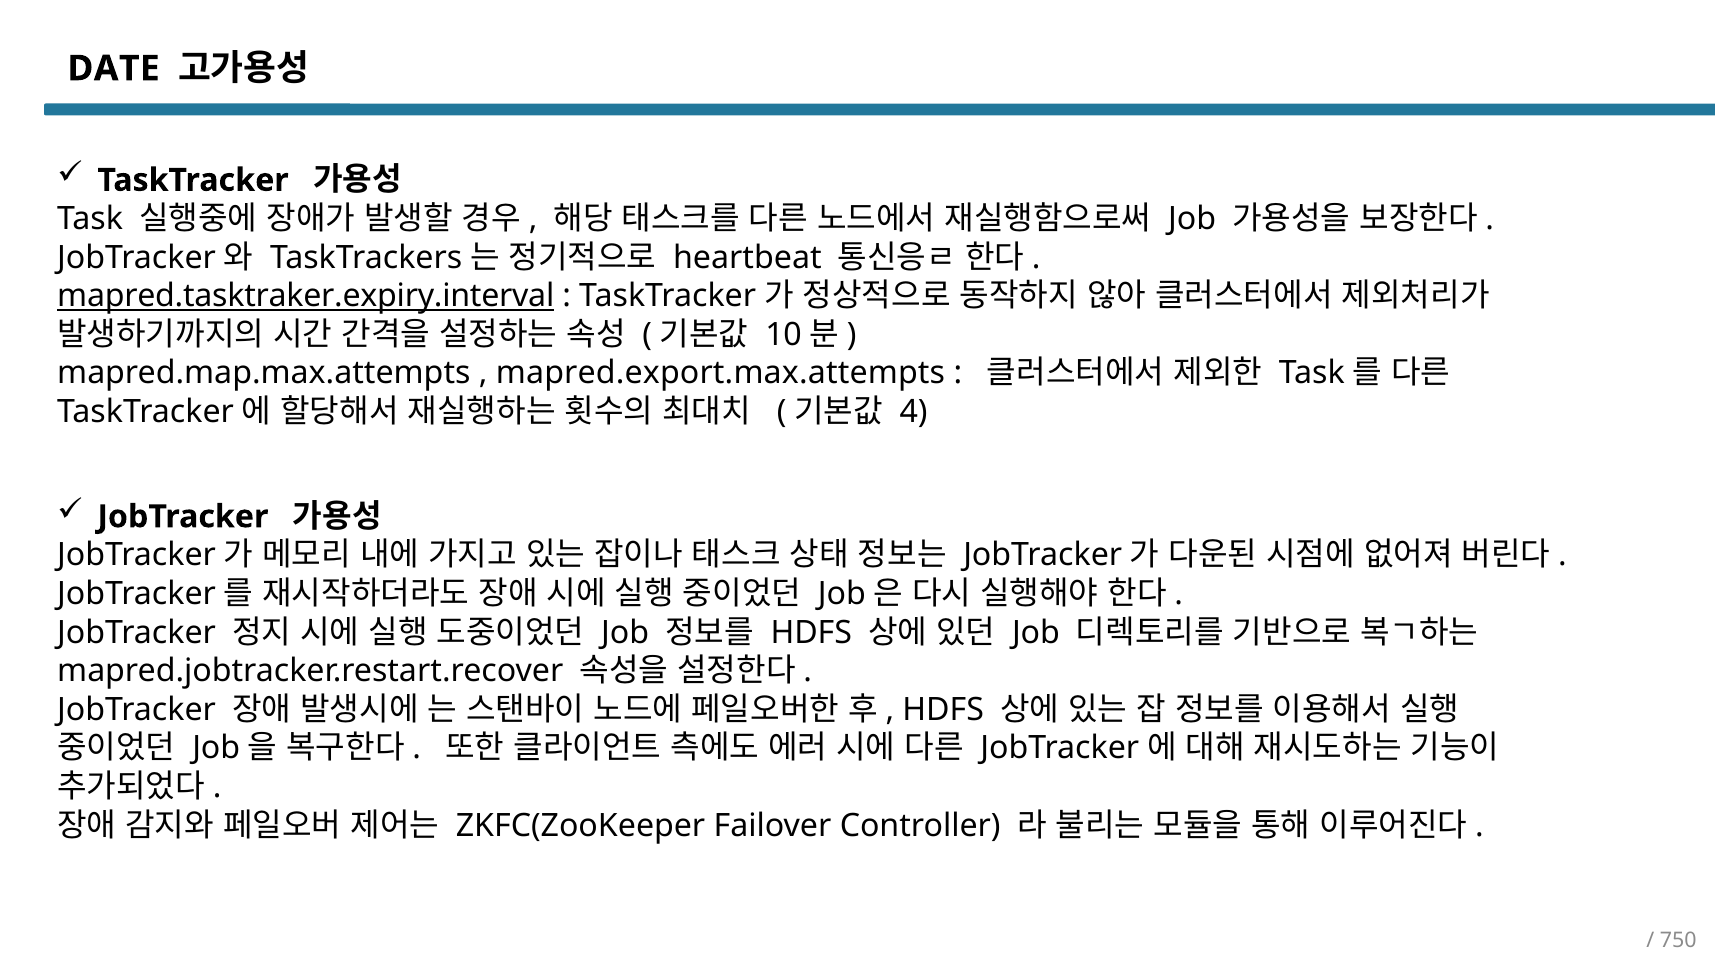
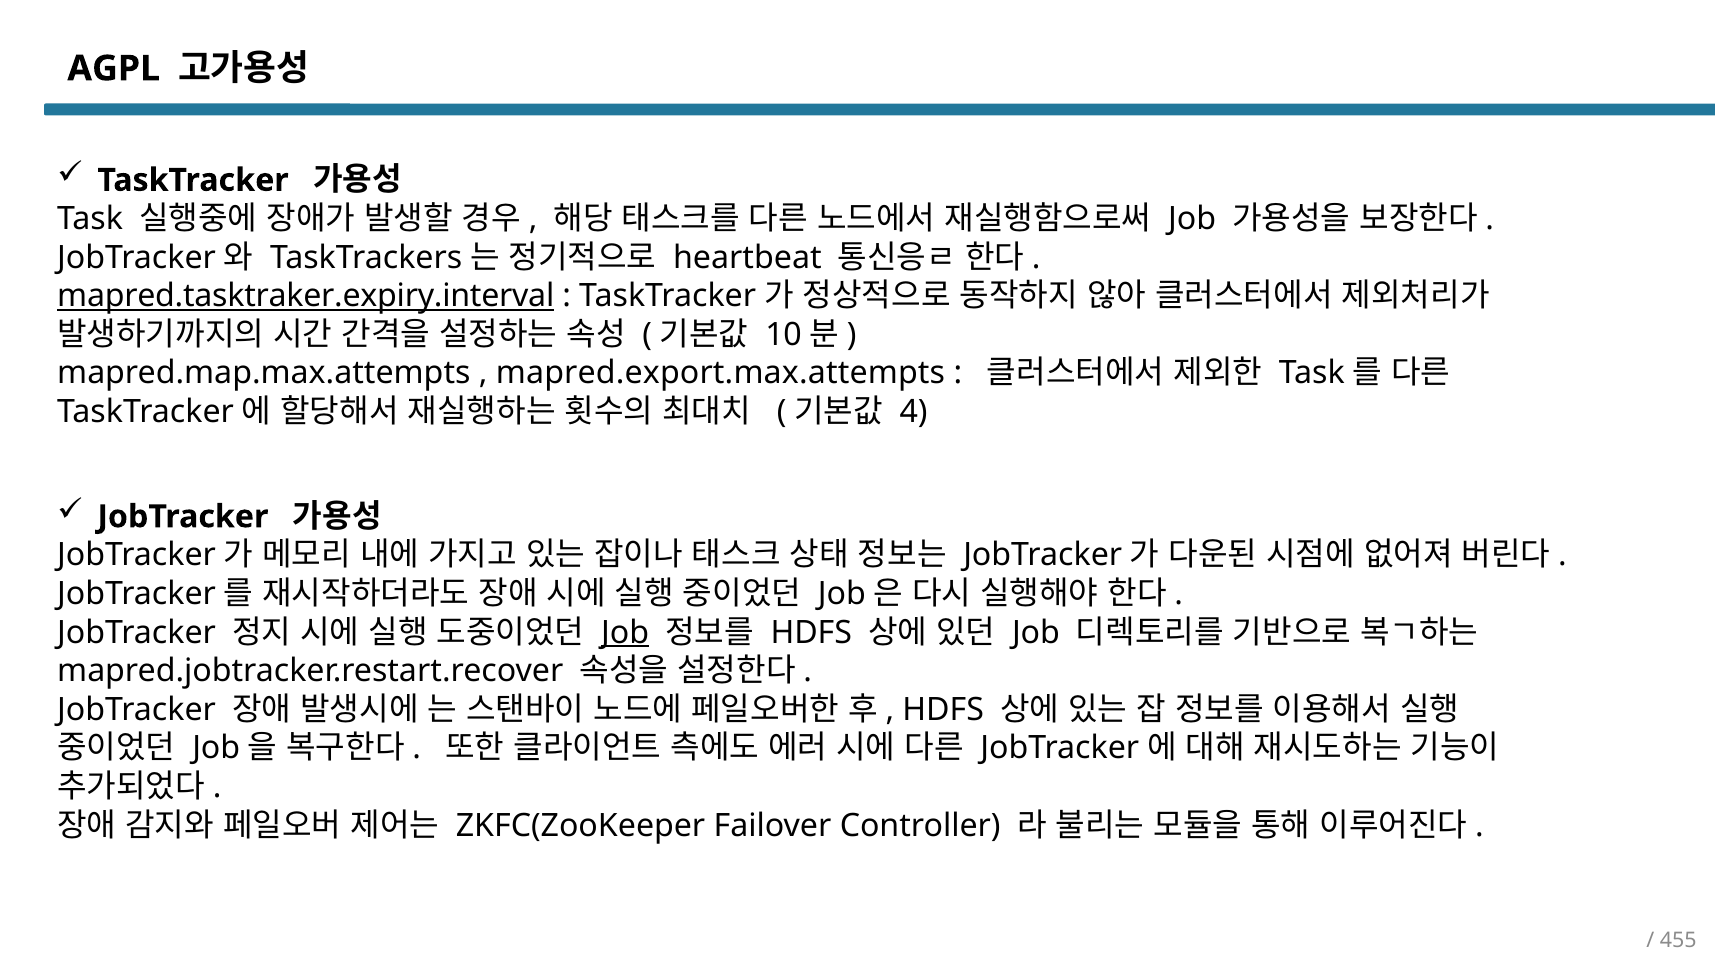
DATE: DATE -> AGPL
Job at (625, 632) underline: none -> present
750: 750 -> 455
